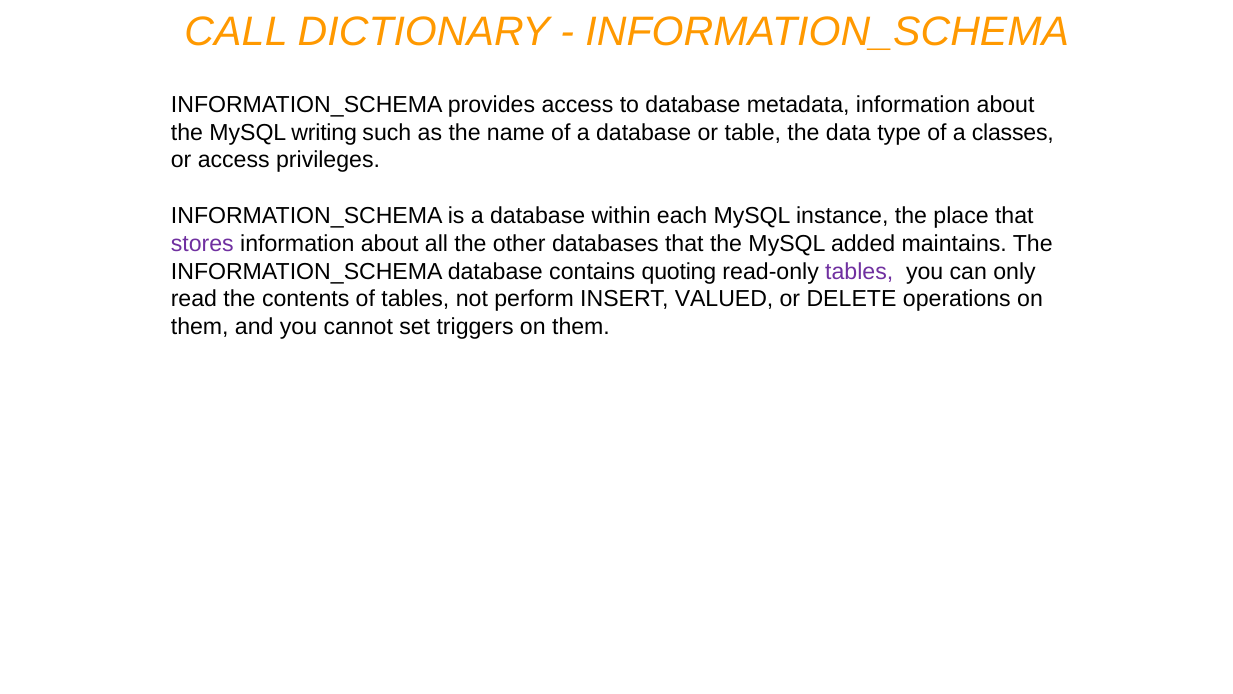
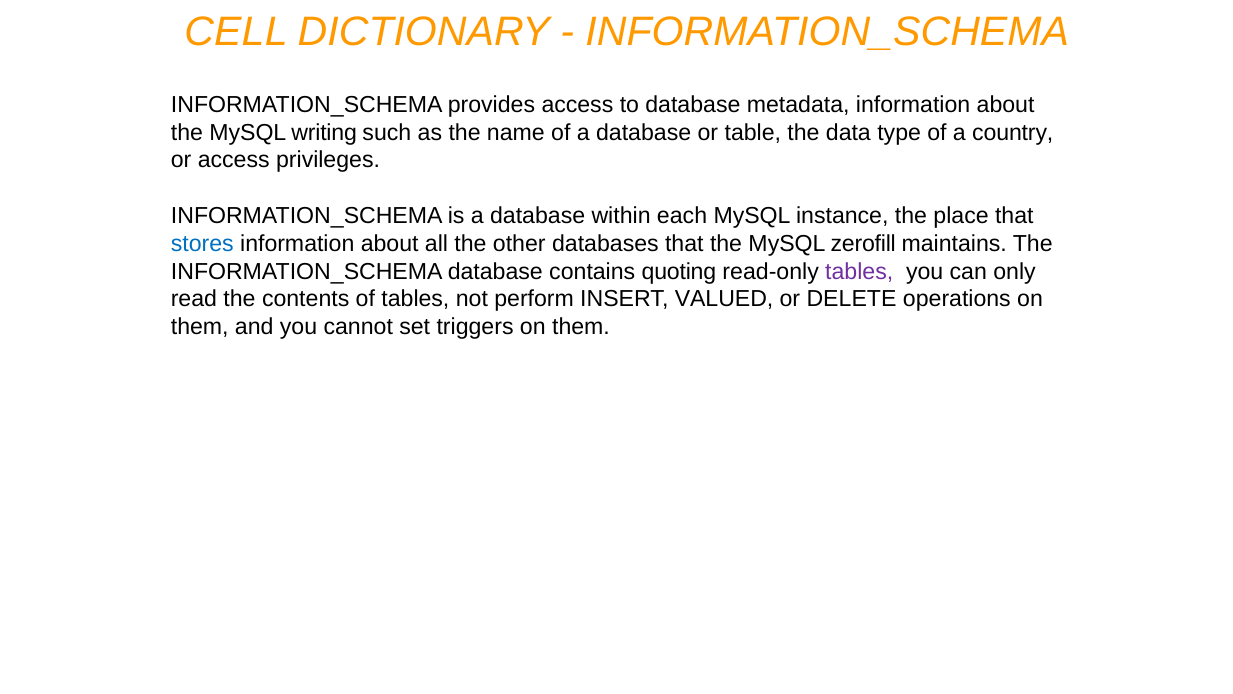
CALL: CALL -> CELL
classes: classes -> country
stores colour: purple -> blue
added: added -> zerofill
